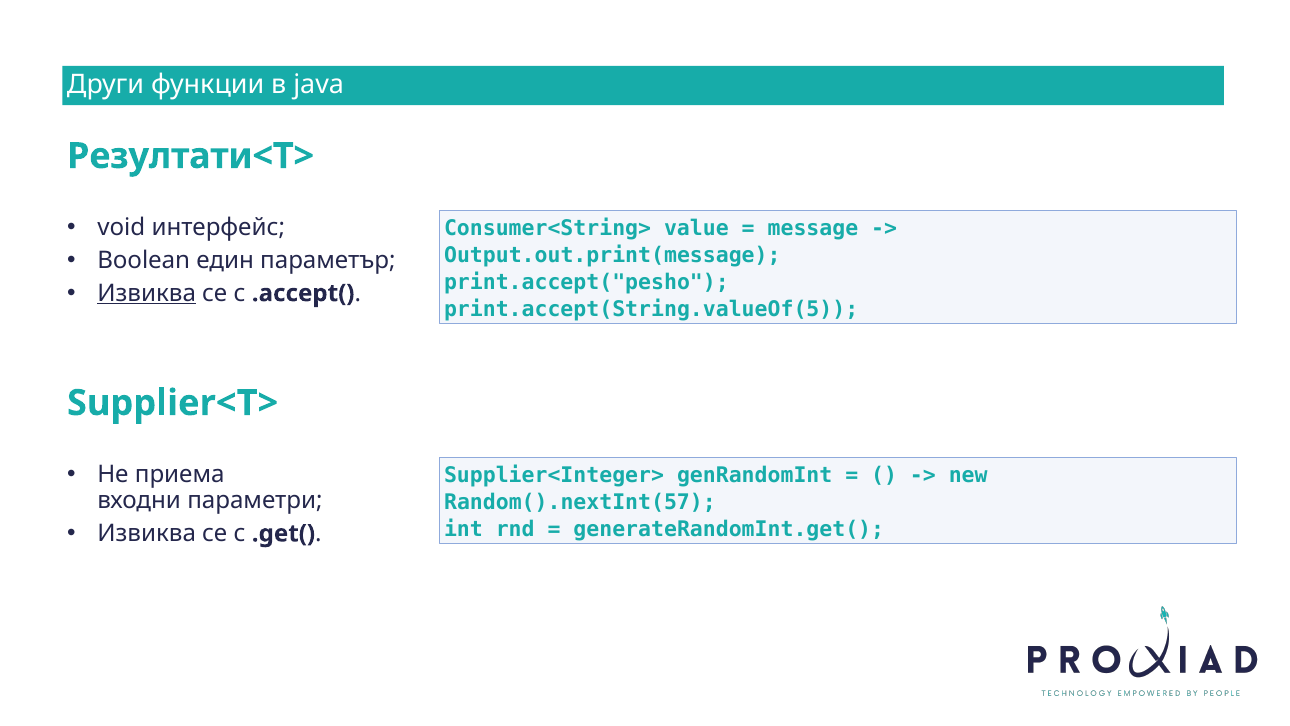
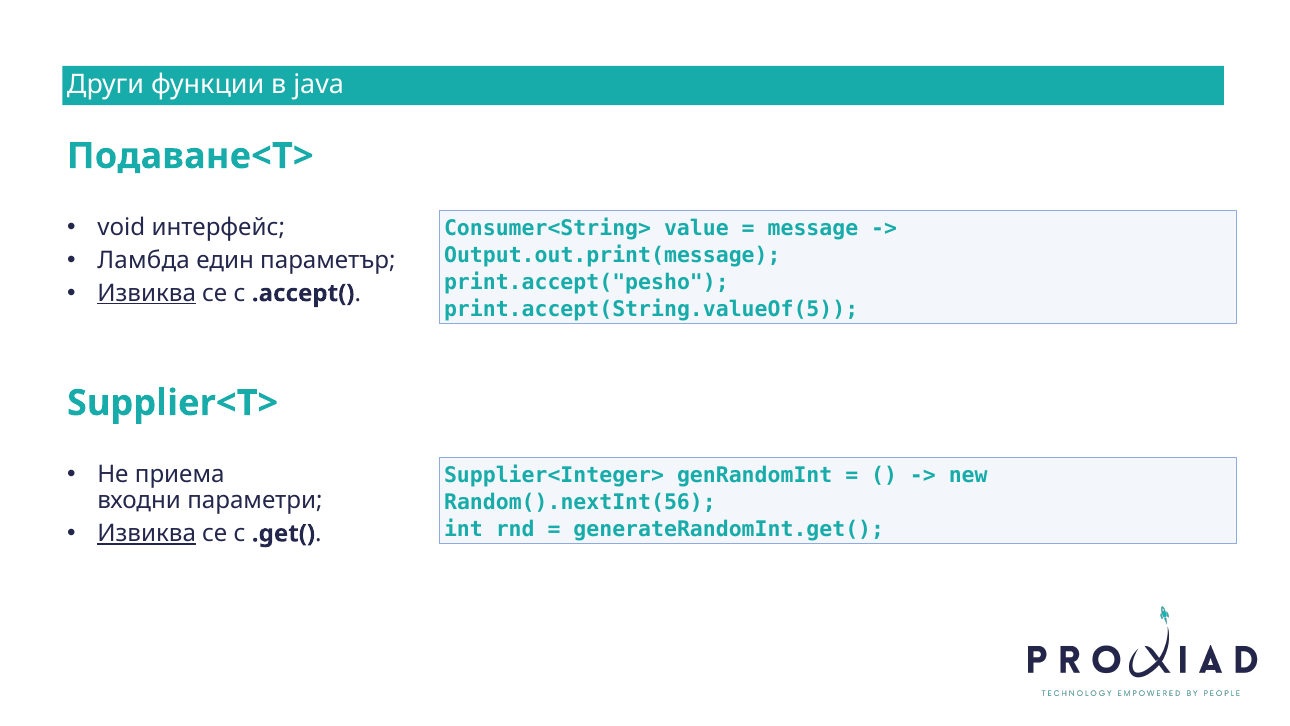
Резултати<T>: Резултати<T> -> Подаване<T>
Boolean: Boolean -> Ламбда
Random().nextInt(57: Random().nextInt(57 -> Random().nextInt(56
Извиква at (147, 533) underline: none -> present
